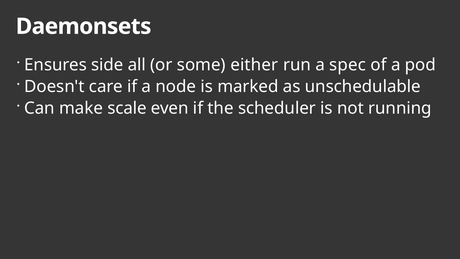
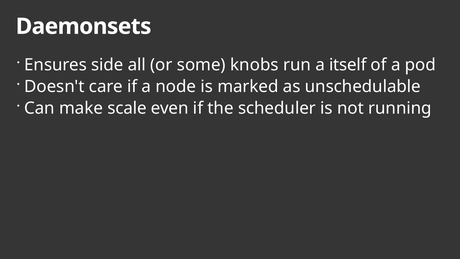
either: either -> knobs
spec: spec -> itself
